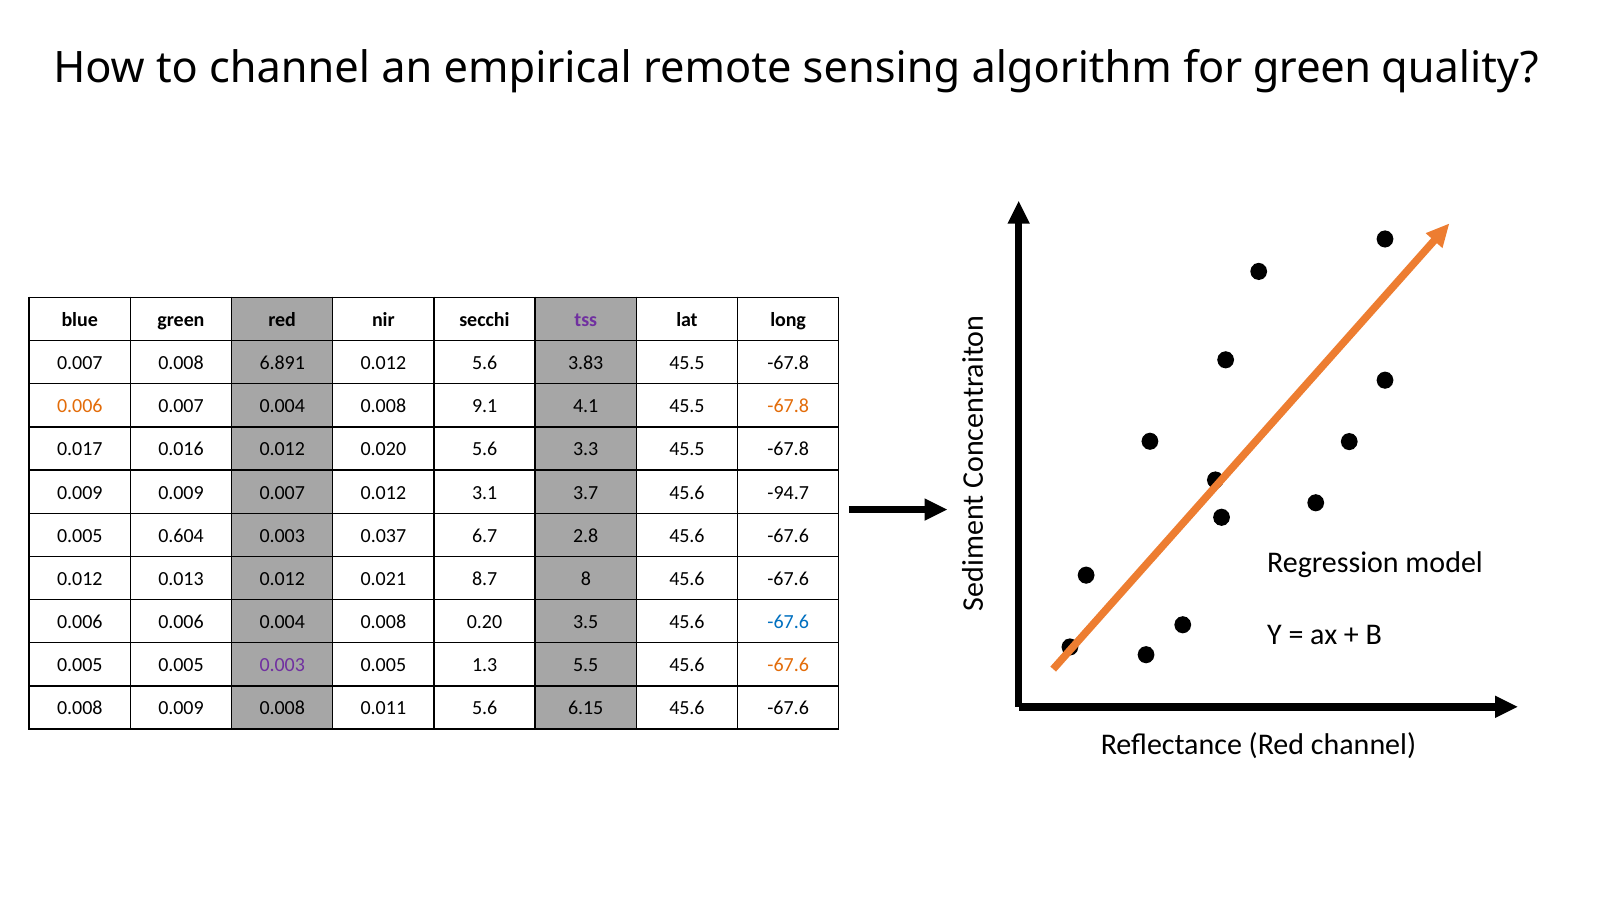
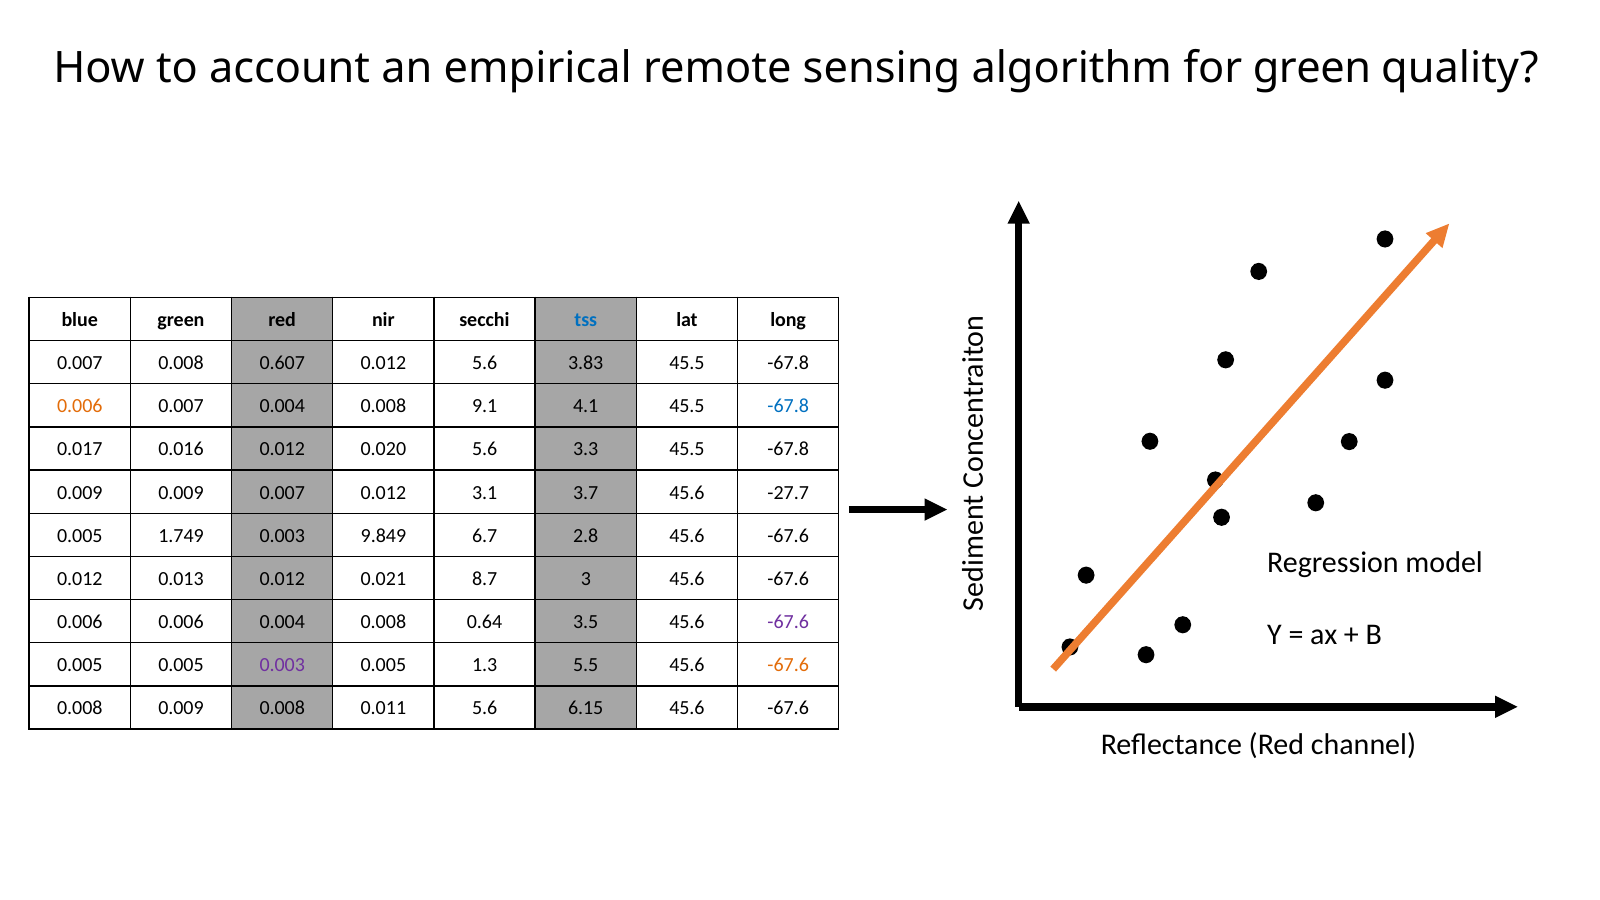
to channel: channel -> account
tss colour: purple -> blue
6.891: 6.891 -> 0.607
-67.8 at (788, 406) colour: orange -> blue
-94.7: -94.7 -> -27.7
0.604: 0.604 -> 1.749
0.037: 0.037 -> 9.849
8: 8 -> 3
0.20: 0.20 -> 0.64
-67.6 at (788, 622) colour: blue -> purple
